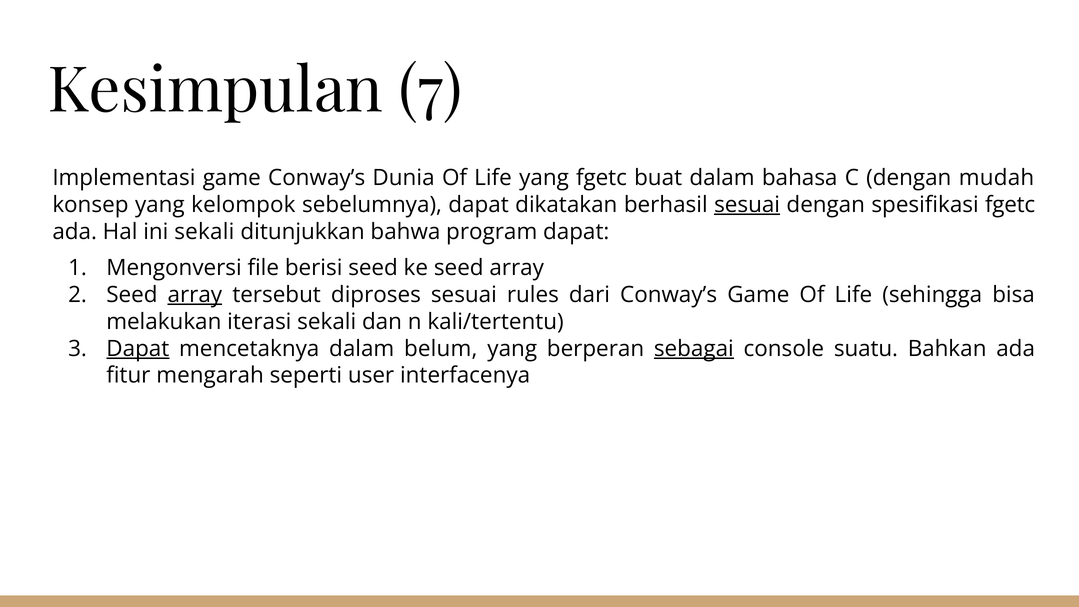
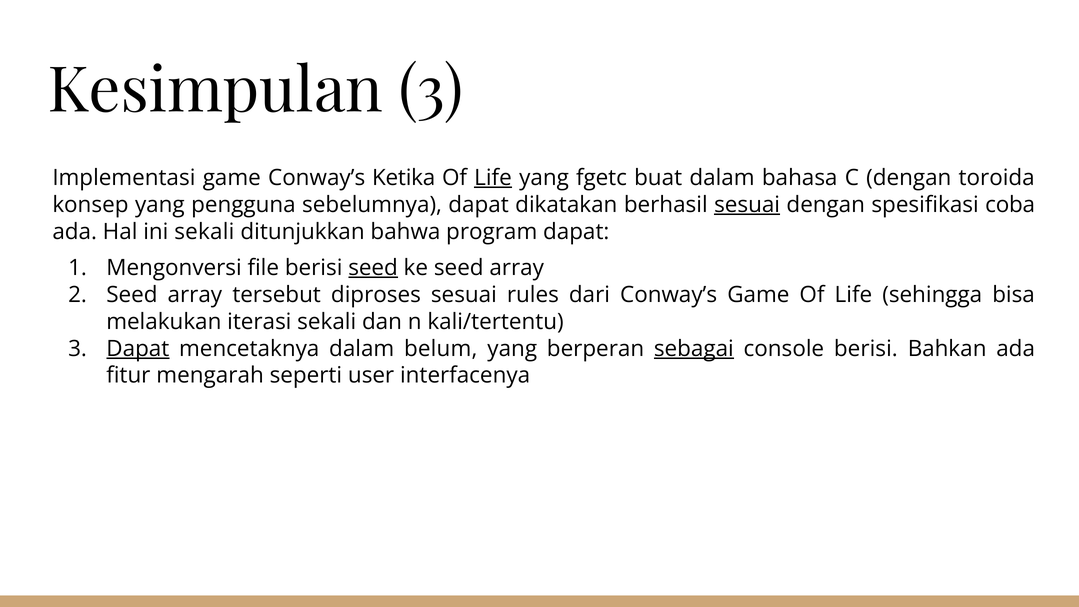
Kesimpulan 7: 7 -> 3
Dunia: Dunia -> Ketika
Life at (493, 178) underline: none -> present
mudah: mudah -> toroida
kelompok: kelompok -> pengguna
spesifikasi fgetc: fgetc -> coba
seed at (373, 268) underline: none -> present
array at (195, 295) underline: present -> none
console suatu: suatu -> berisi
